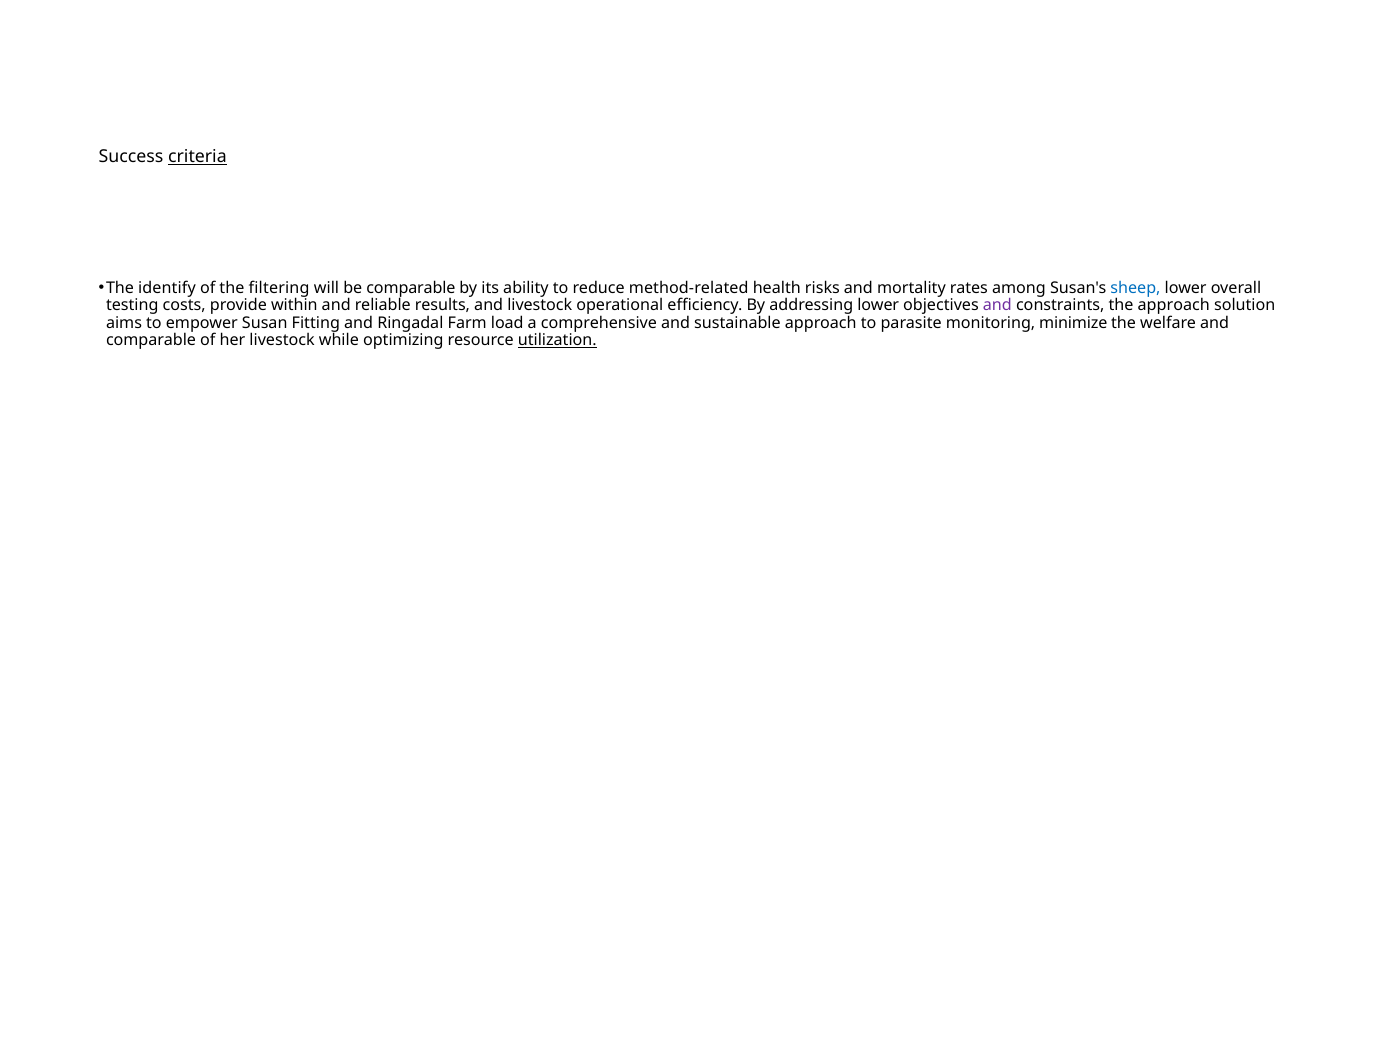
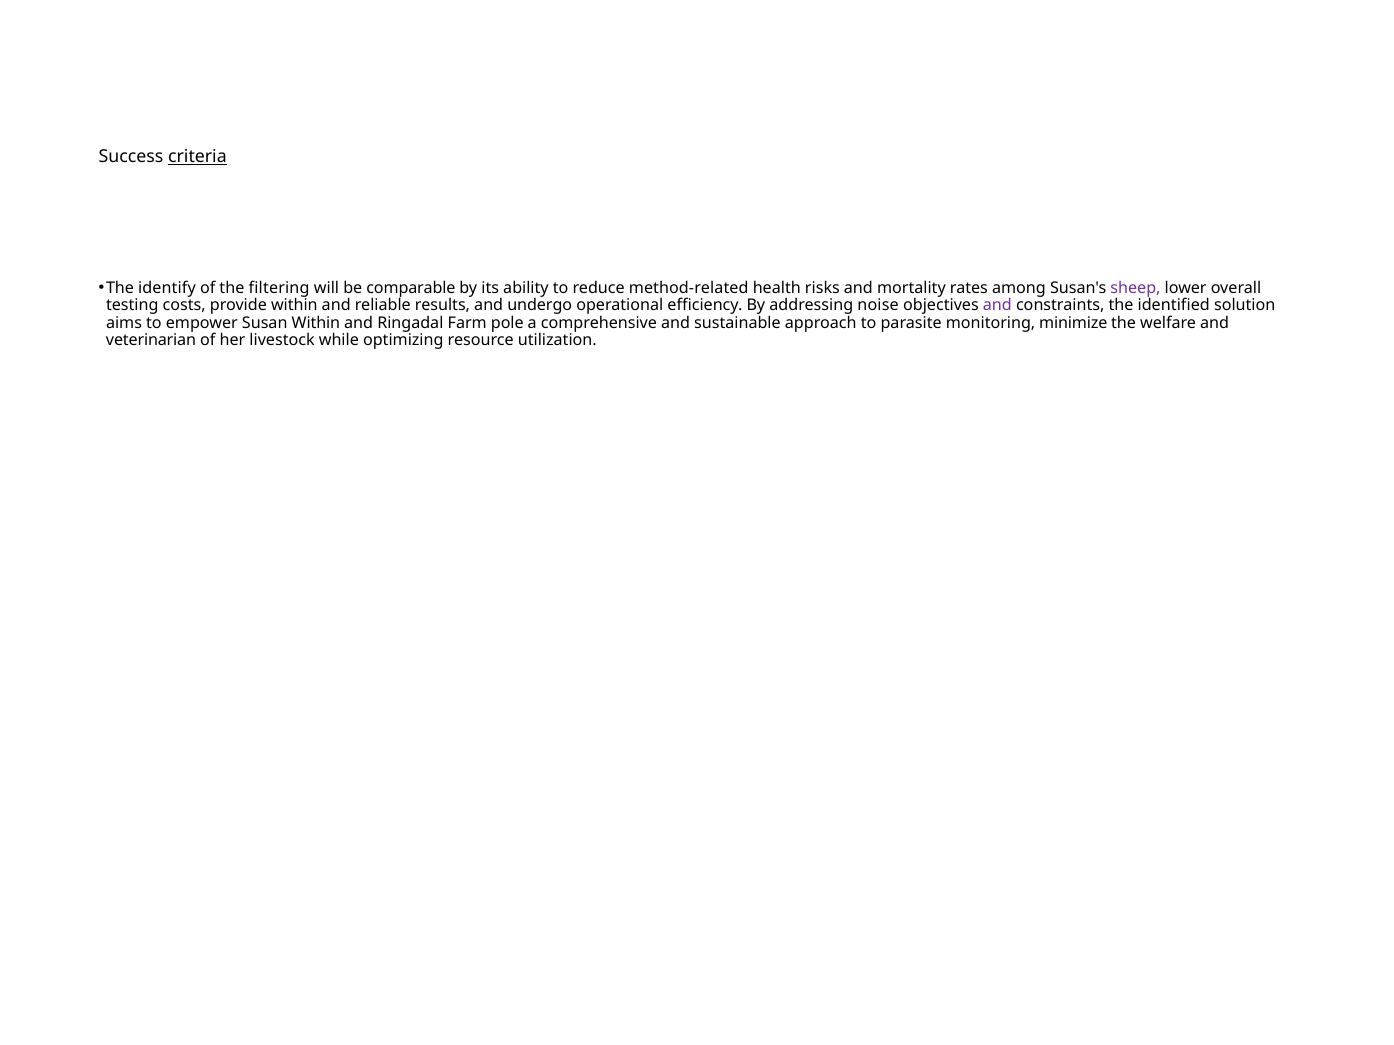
sheep colour: blue -> purple
and livestock: livestock -> undergo
addressing lower: lower -> noise
the approach: approach -> identified
Susan Fitting: Fitting -> Within
load: load -> pole
comparable at (151, 341): comparable -> veterinarian
utilization underline: present -> none
